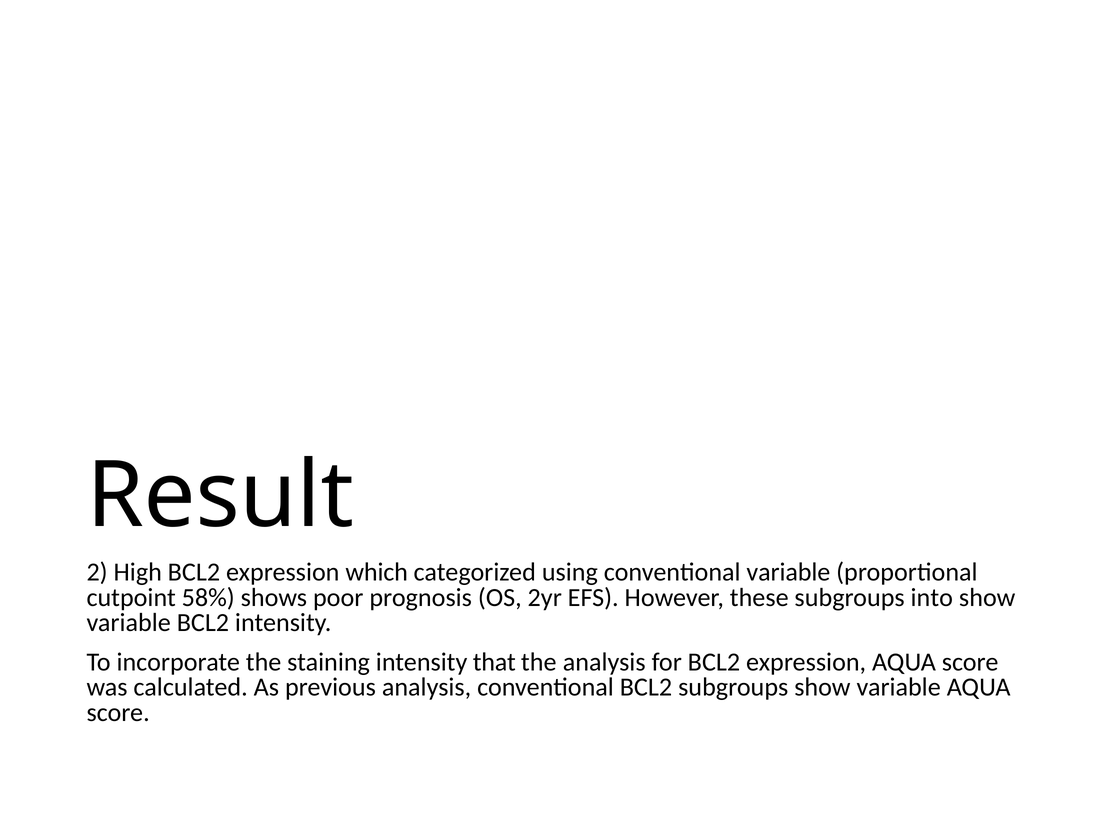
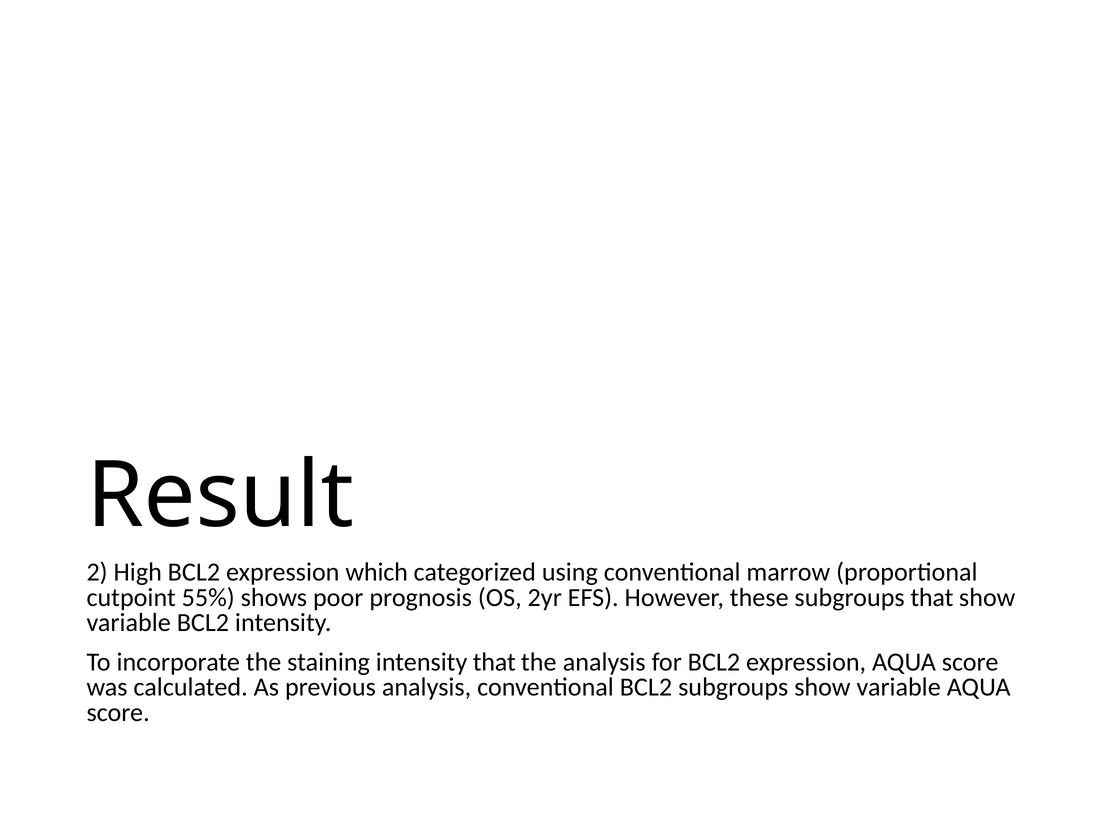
conventional variable: variable -> marrow
58%: 58% -> 55%
subgroups into: into -> that
